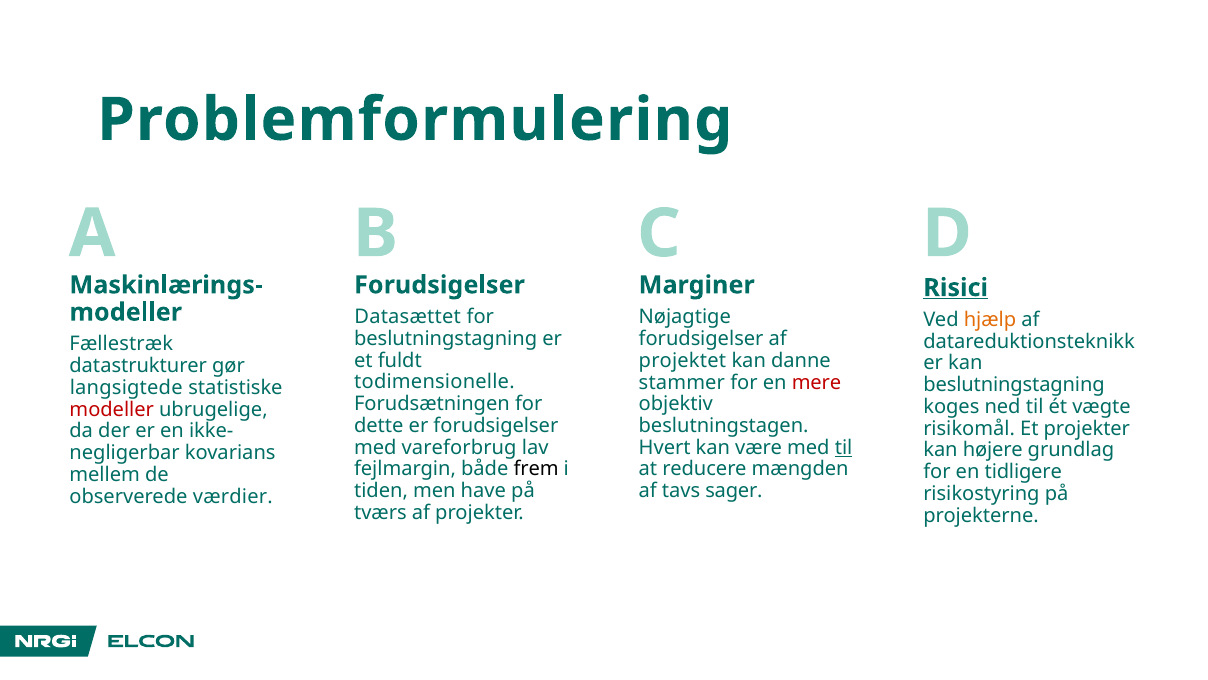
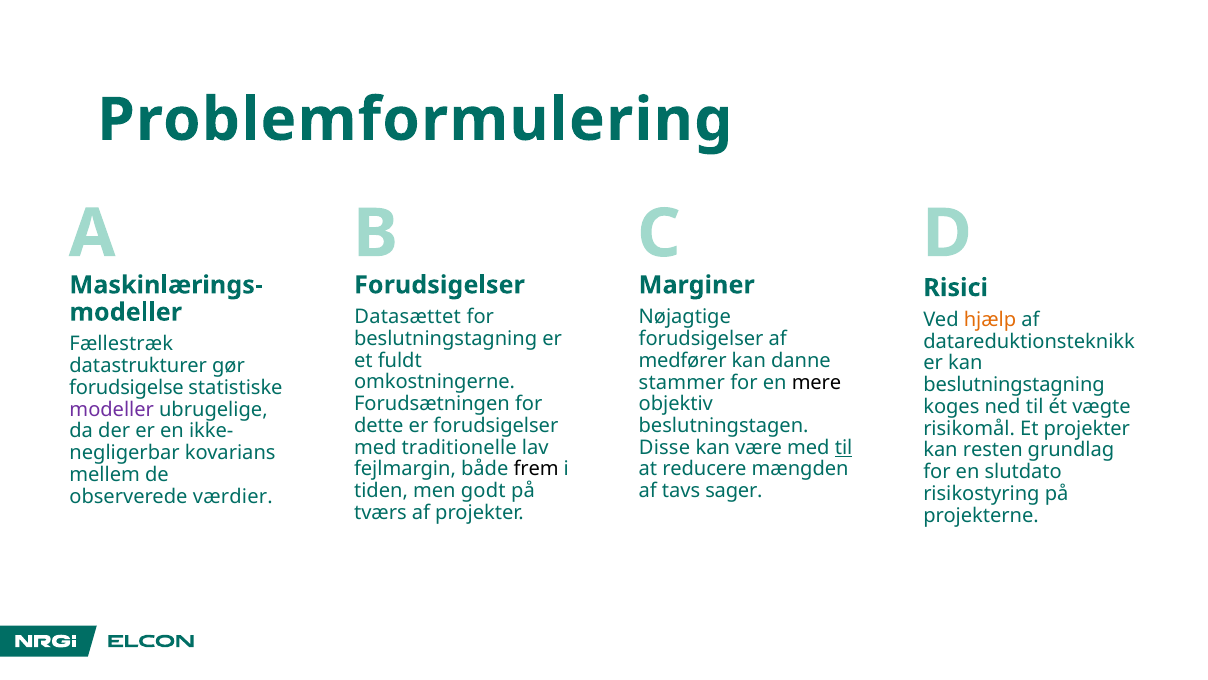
Risici underline: present -> none
projektet: projektet -> medfører
todimensionelle: todimensionelle -> omkostningerne
mere colour: red -> black
langsigtede: langsigtede -> forudsigelse
modeller at (112, 409) colour: red -> purple
vareforbrug: vareforbrug -> traditionelle
Hvert: Hvert -> Disse
højere: højere -> resten
tidligere: tidligere -> slutdato
have: have -> godt
